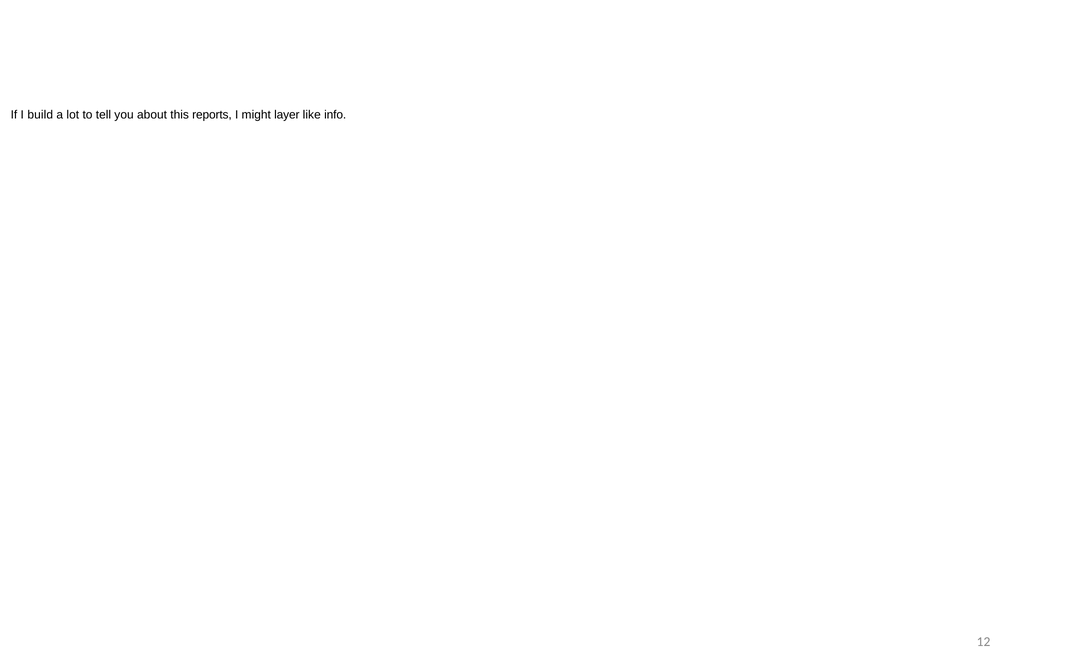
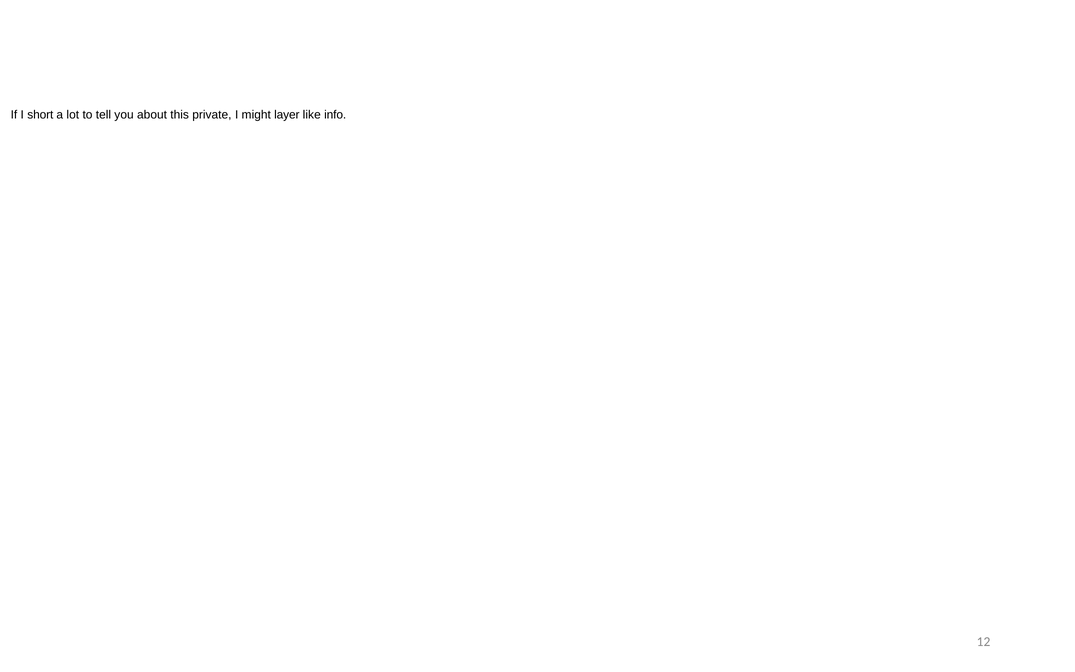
build: build -> short
reports: reports -> private
